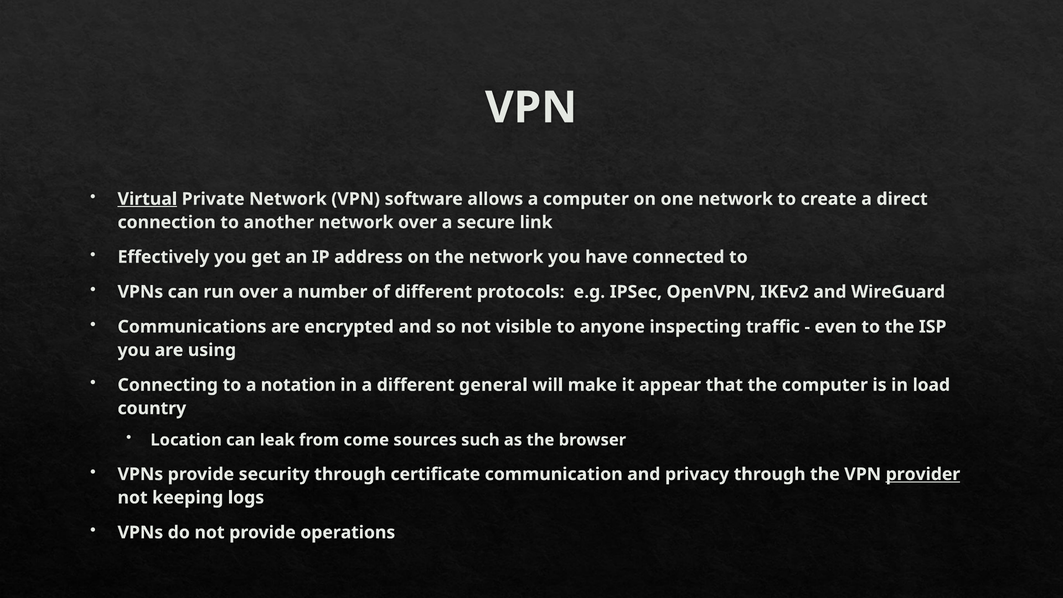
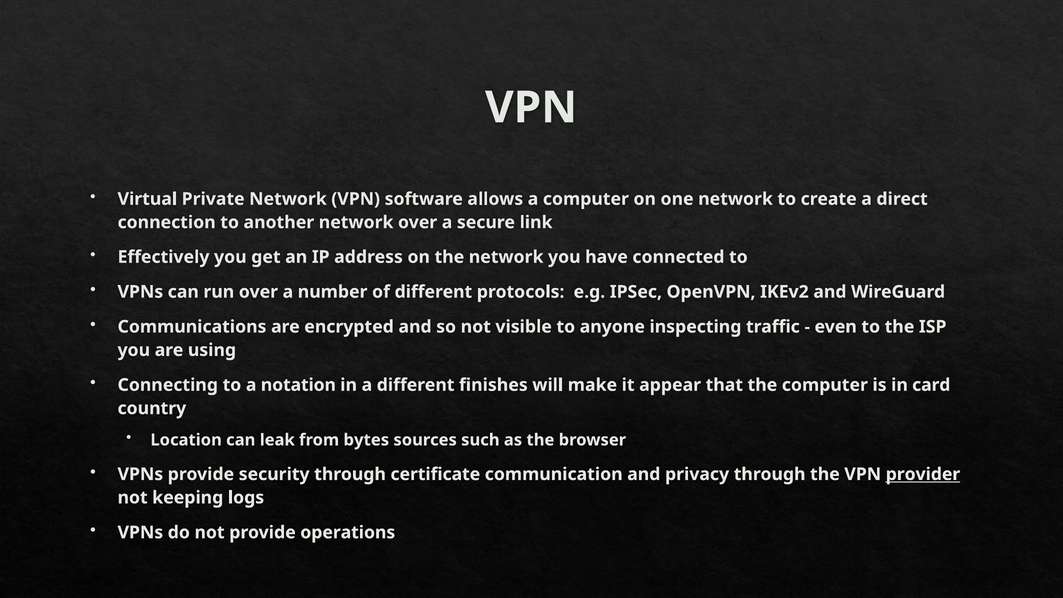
Virtual underline: present -> none
general: general -> finishes
load: load -> card
come: come -> bytes
